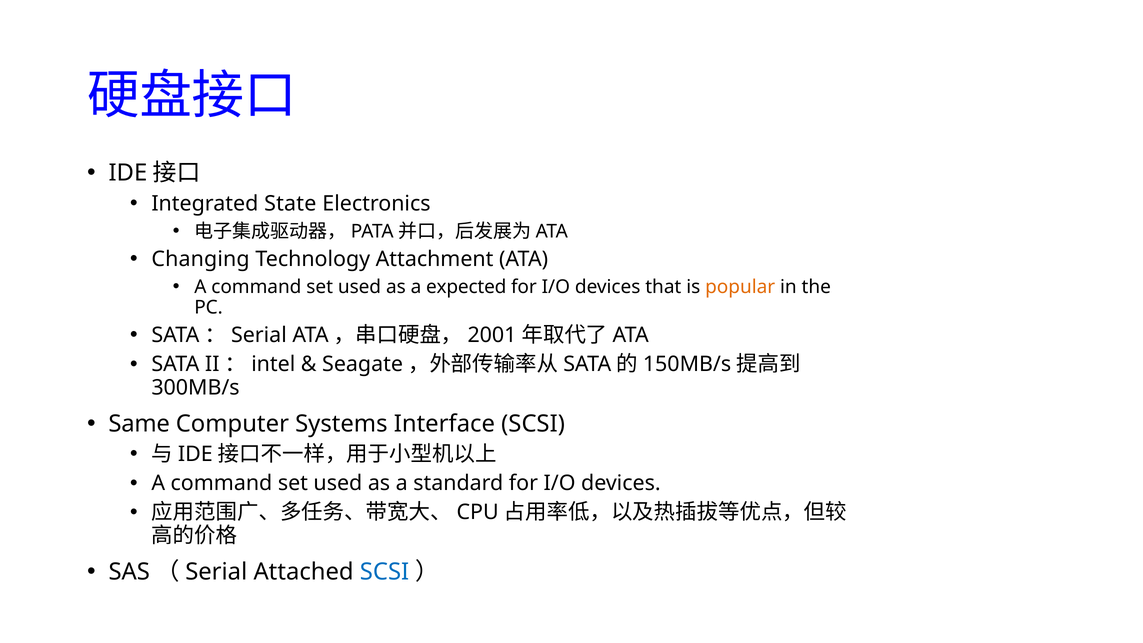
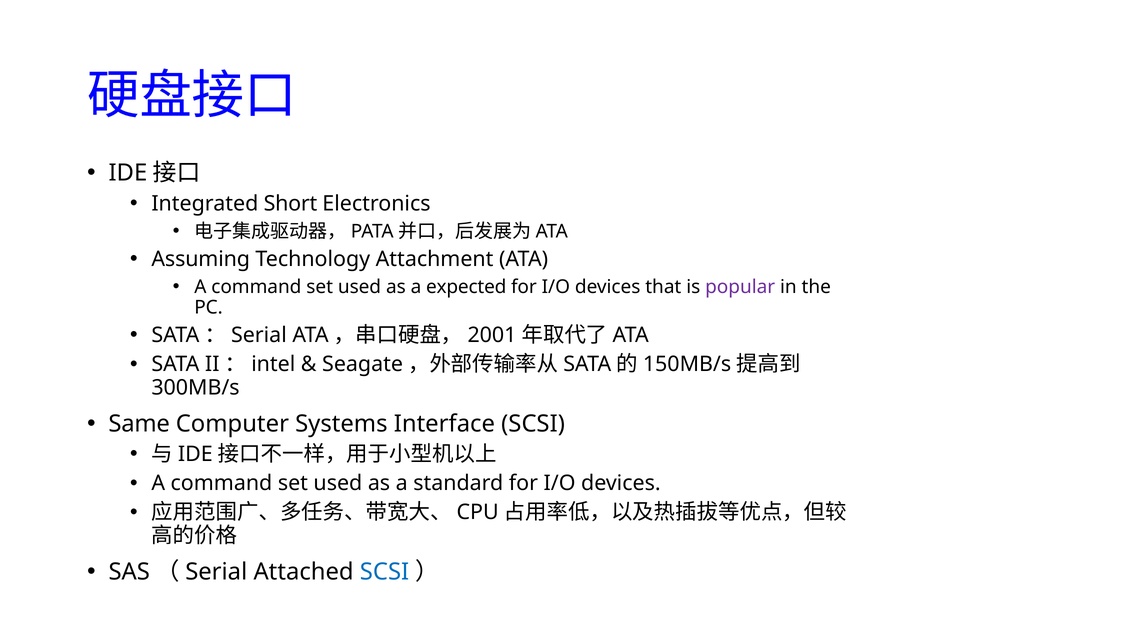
State: State -> Short
Changing: Changing -> Assuming
popular colour: orange -> purple
